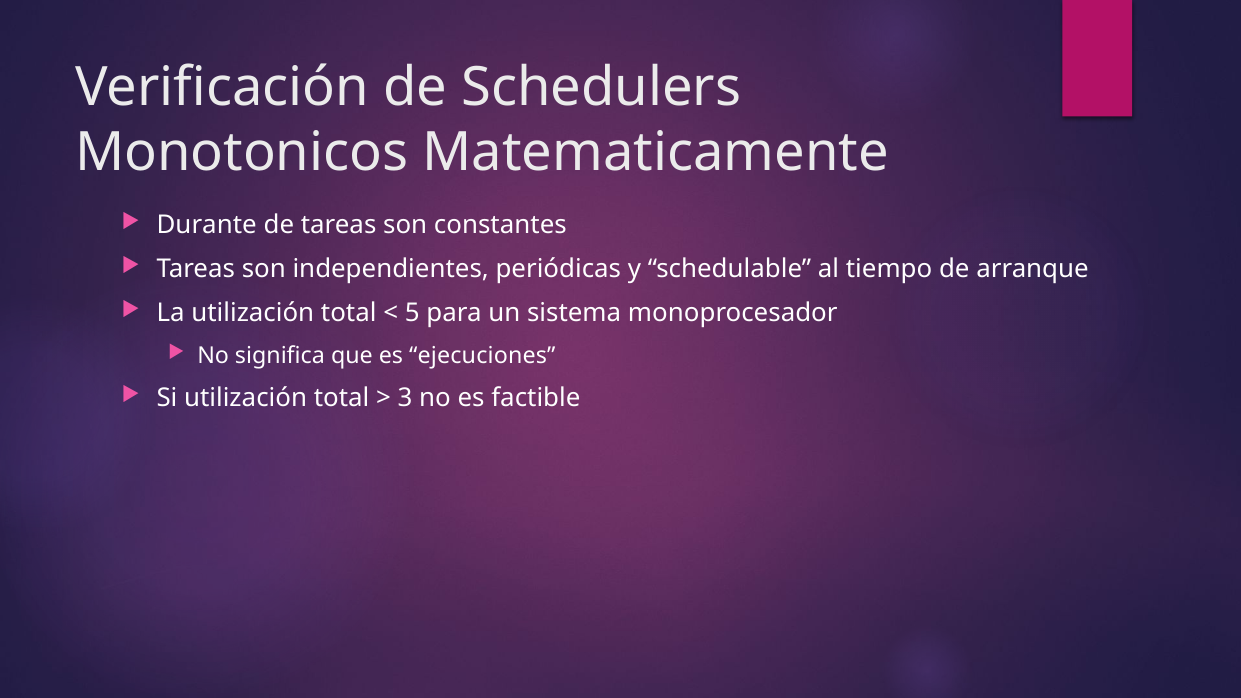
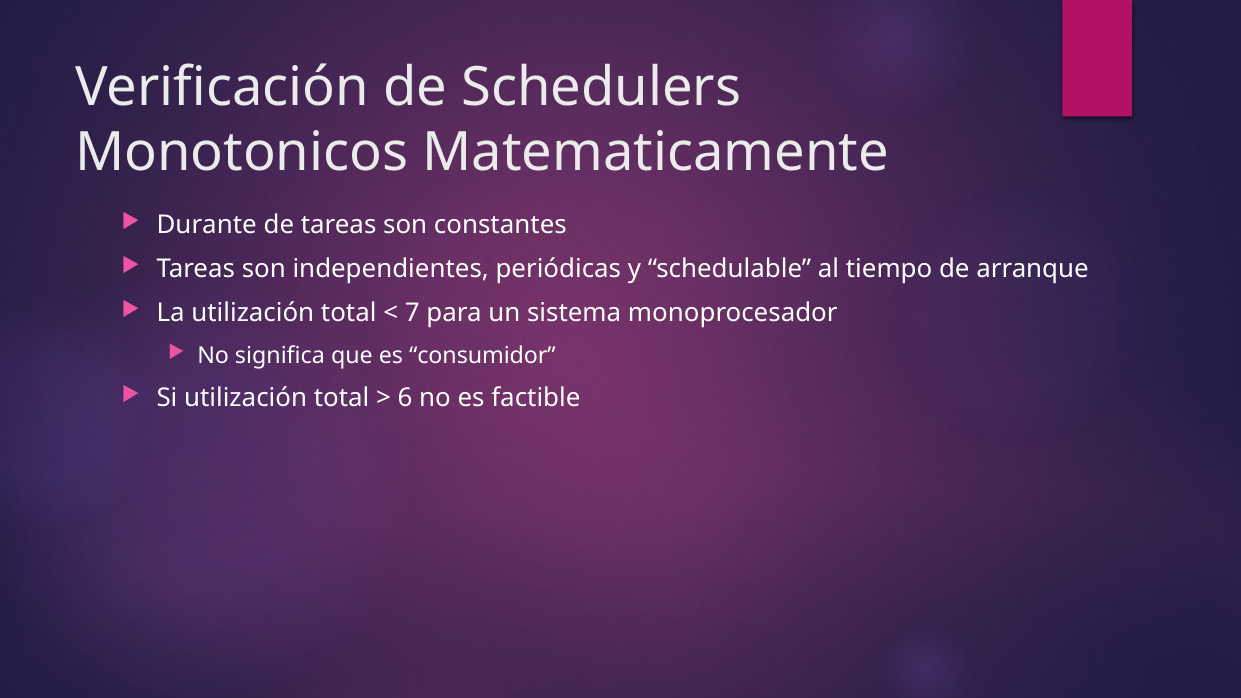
5: 5 -> 7
ejecuciones: ejecuciones -> consumidor
3: 3 -> 6
